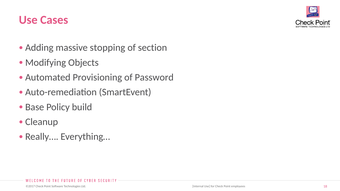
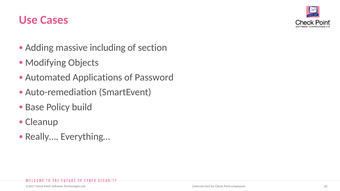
stopping: stopping -> including
Provisioning: Provisioning -> Applications
